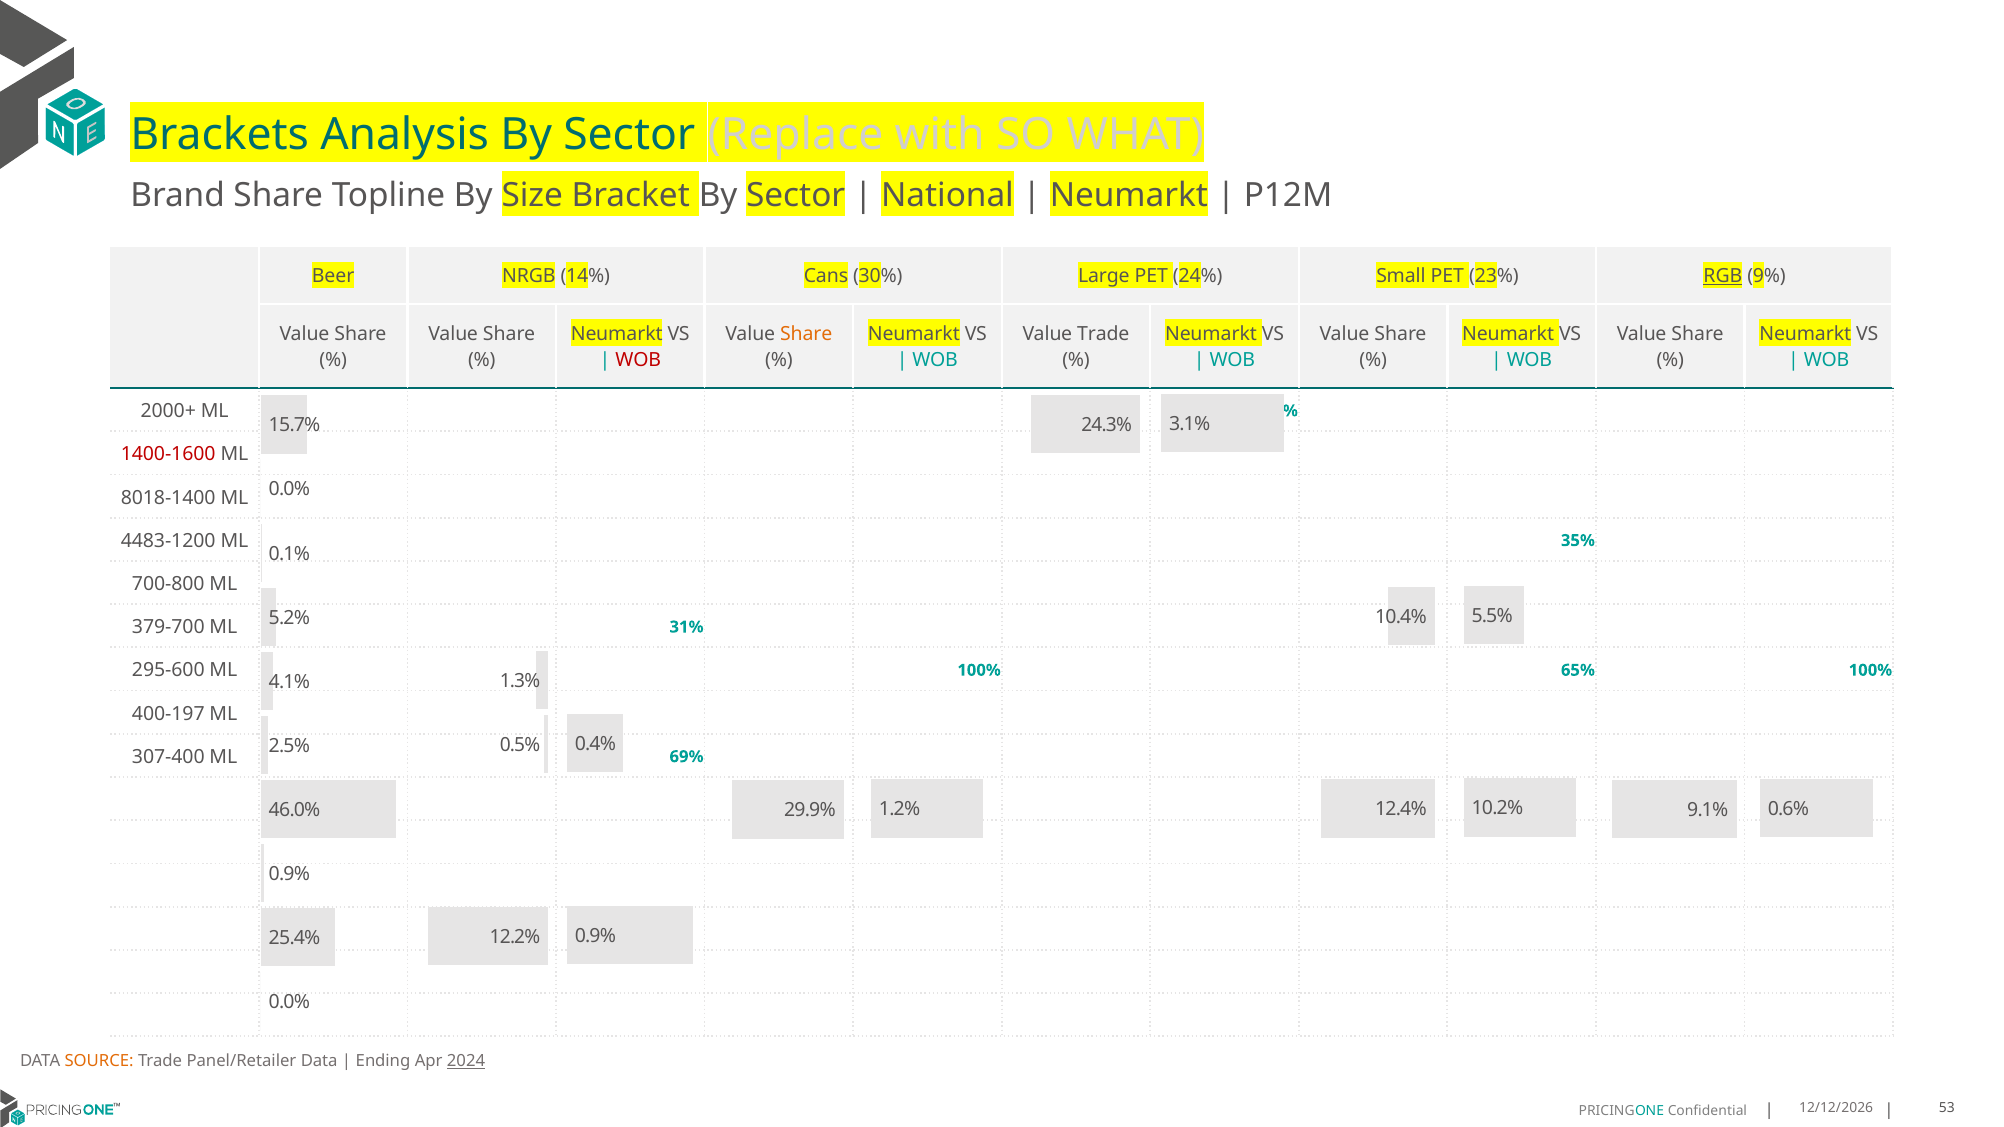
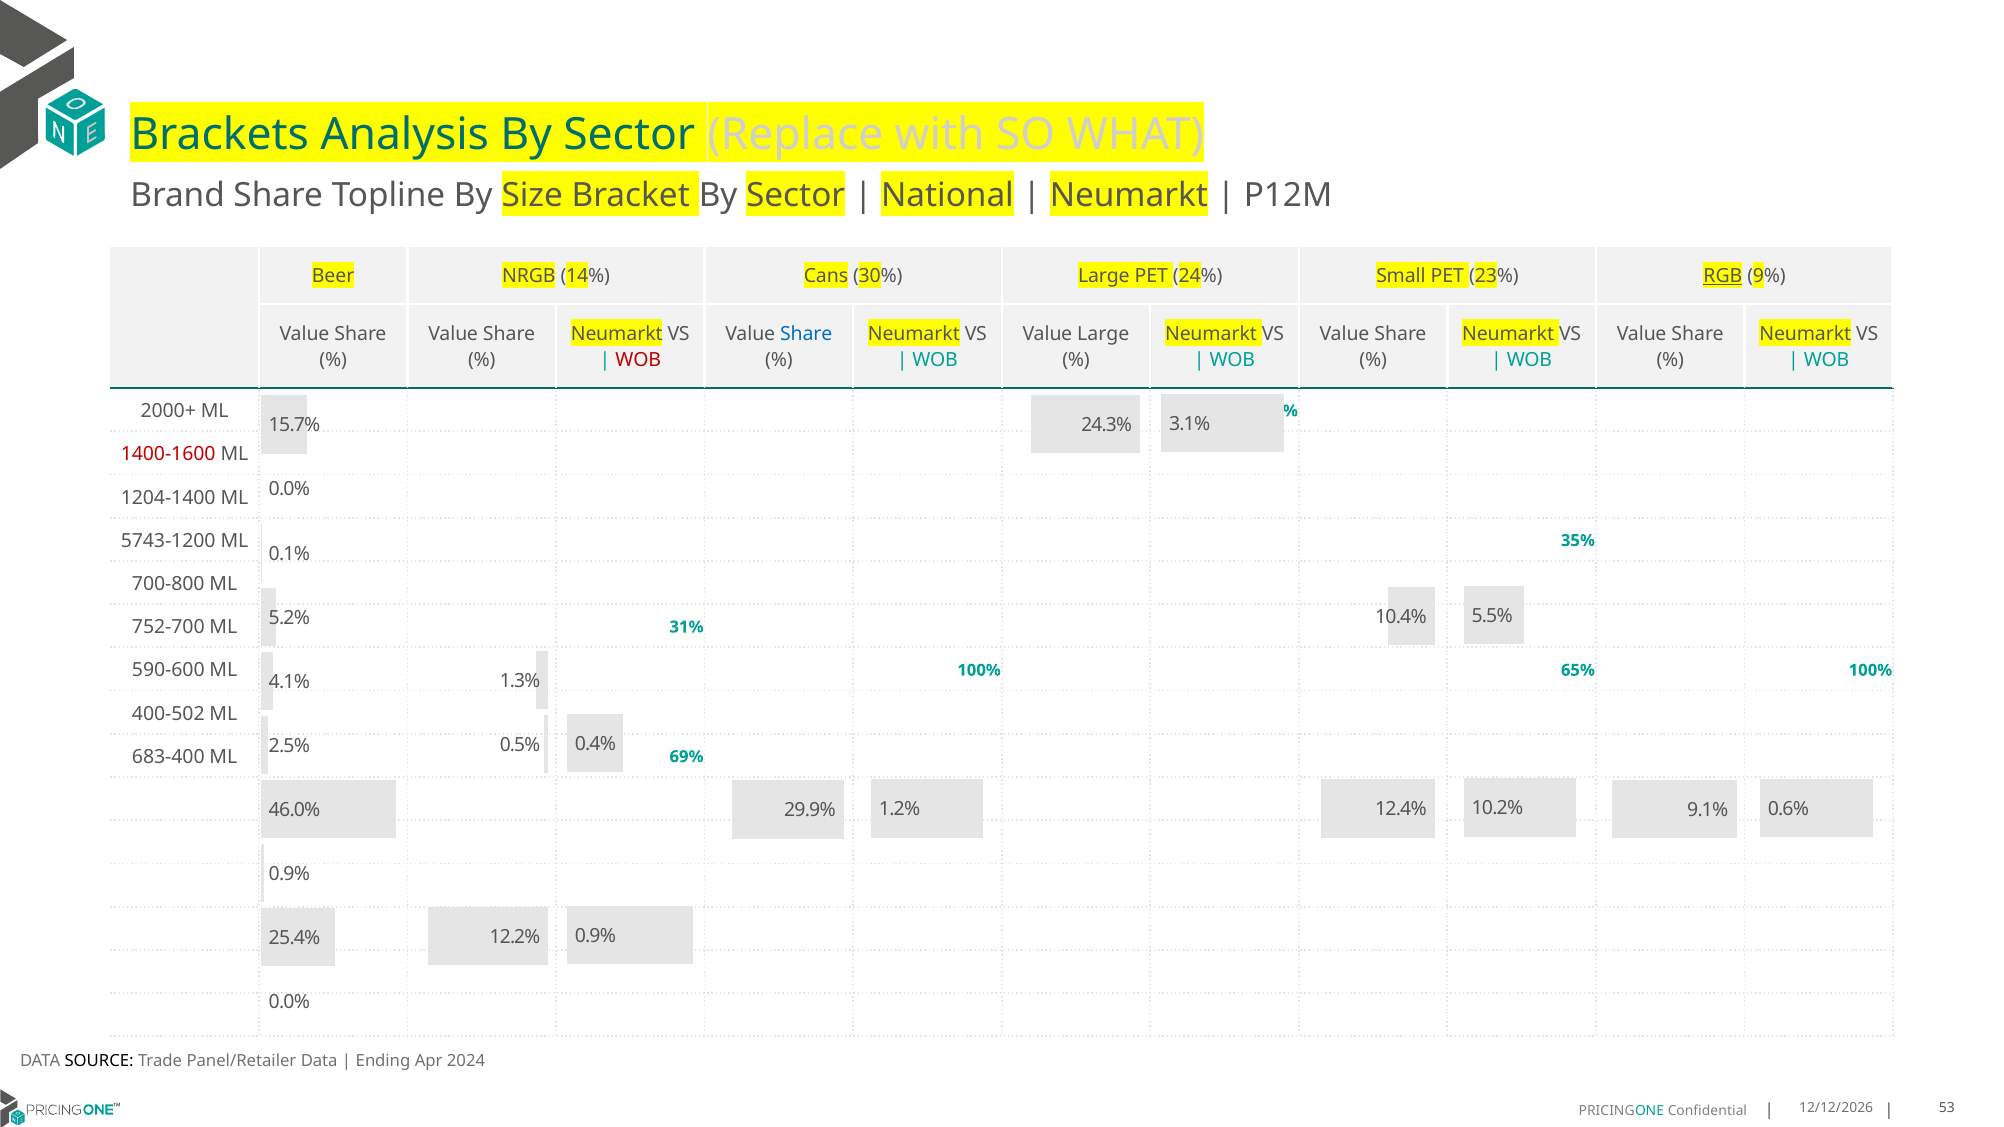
Share at (806, 334) colour: orange -> blue
Value Trade: Trade -> Large
8018-1400: 8018-1400 -> 1204-1400
4483-1200: 4483-1200 -> 5743-1200
379-700: 379-700 -> 752-700
295-600: 295-600 -> 590-600
400-197: 400-197 -> 400-502
307-400: 307-400 -> 683-400
SOURCE colour: orange -> black
2024 underline: present -> none
